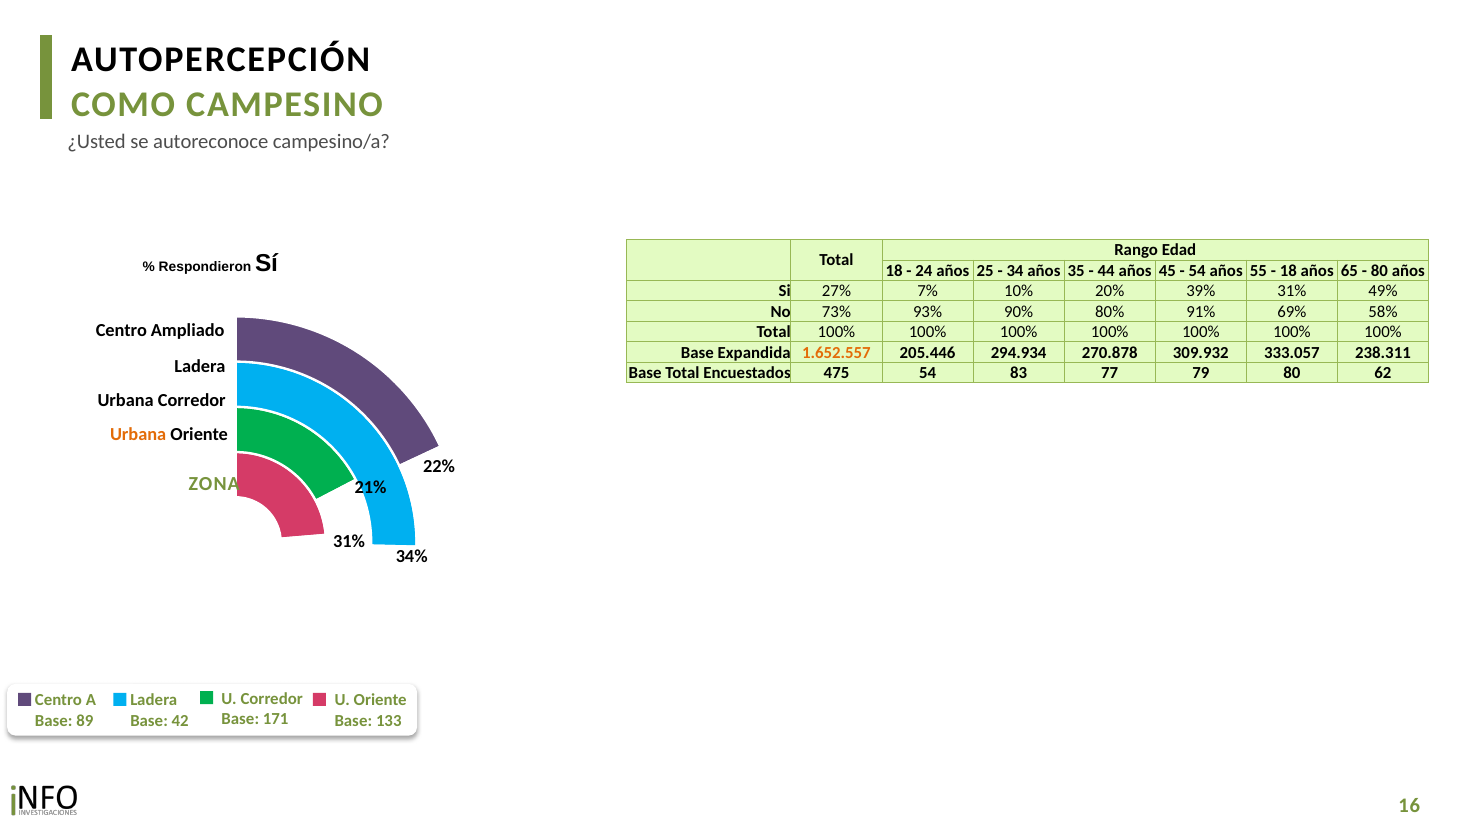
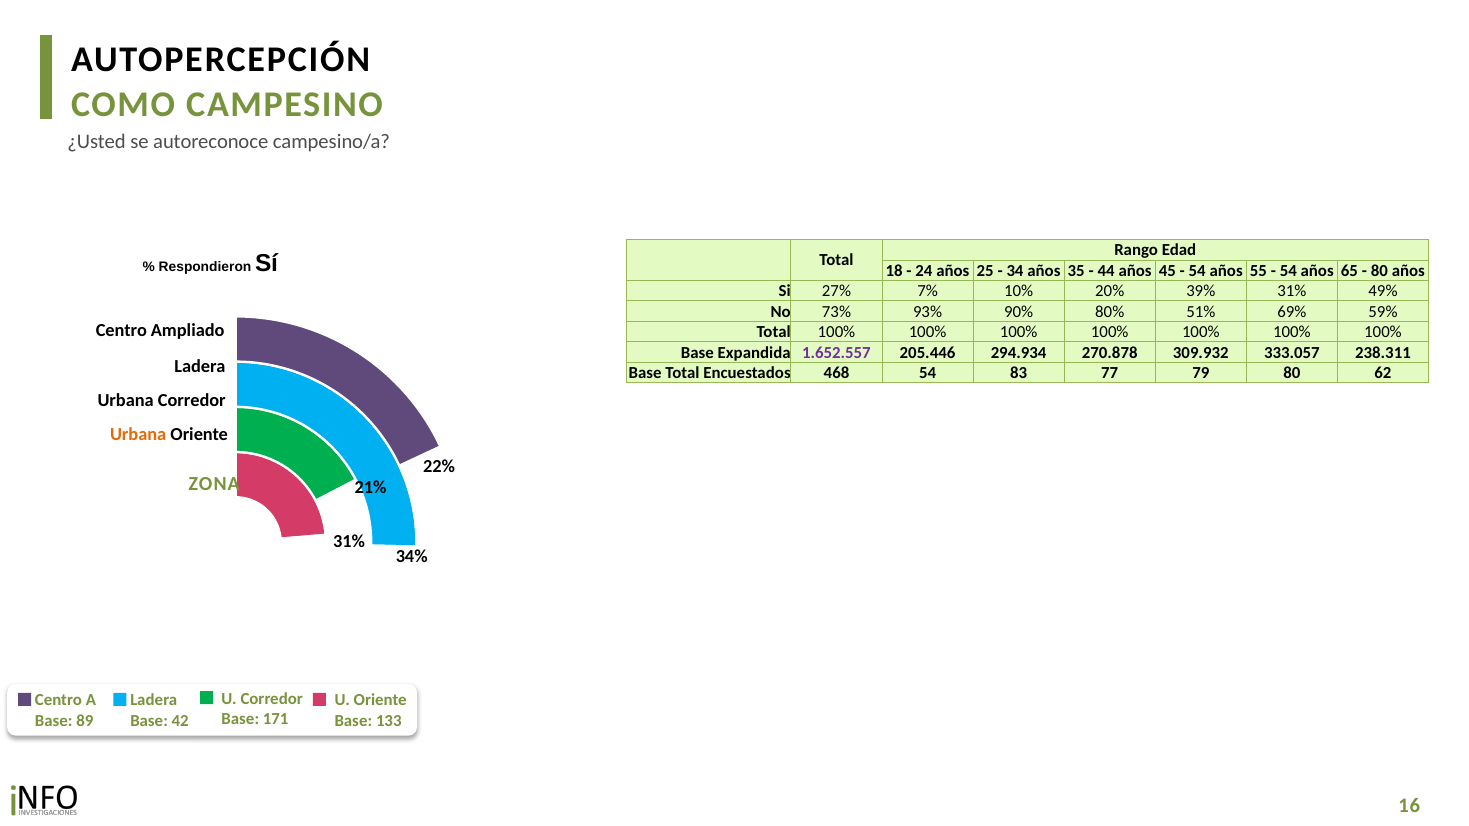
18 at (1288, 271): 18 -> 54
91%: 91% -> 51%
58%: 58% -> 59%
1.652.557 colour: orange -> purple
475: 475 -> 468
